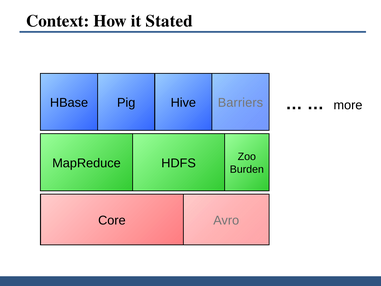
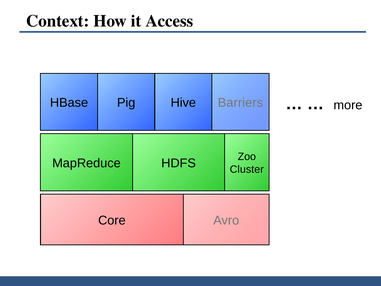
Stated: Stated -> Access
Burden: Burden -> Cluster
